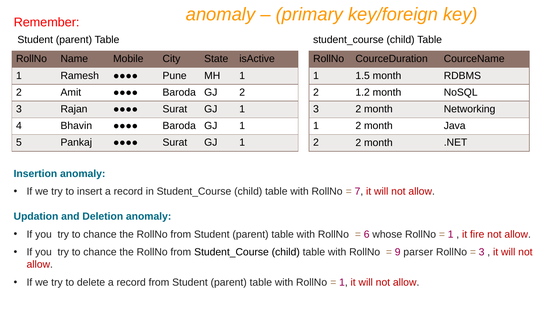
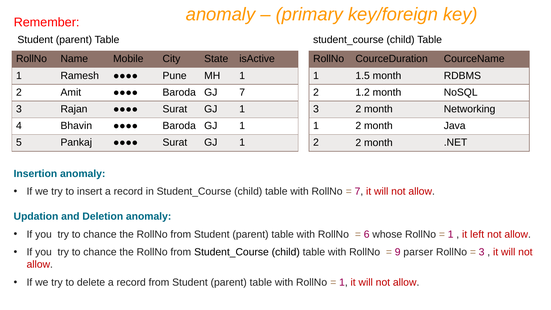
GJ 2: 2 -> 7
fire: fire -> left
